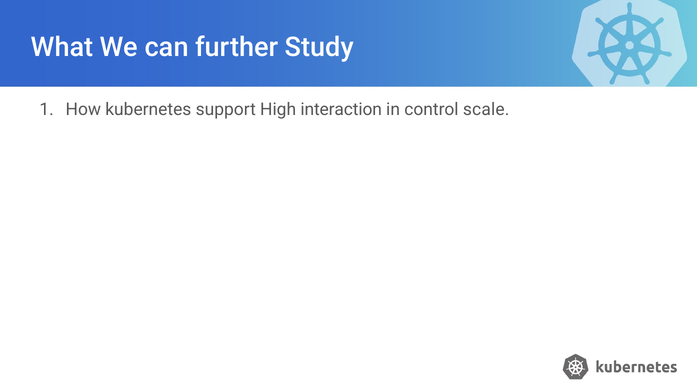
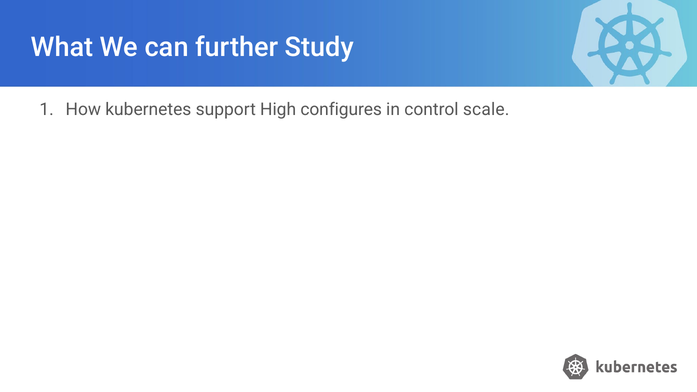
interaction: interaction -> configures
